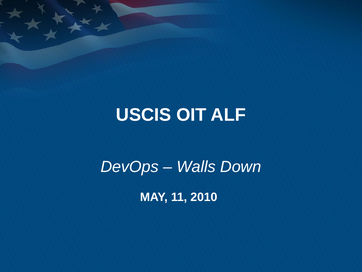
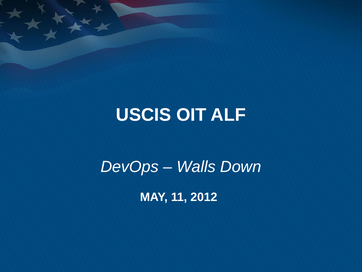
2010: 2010 -> 2012
